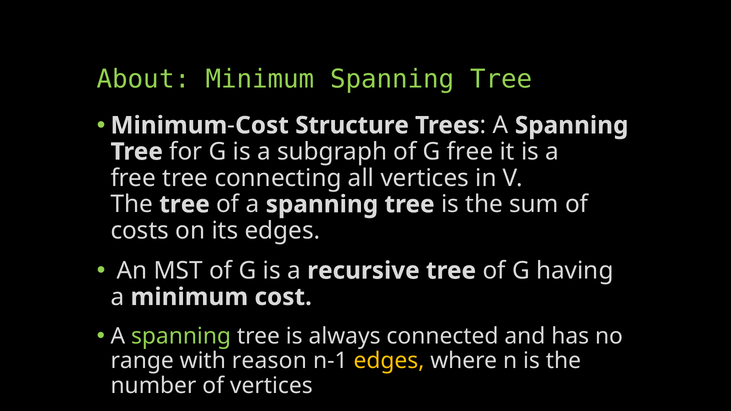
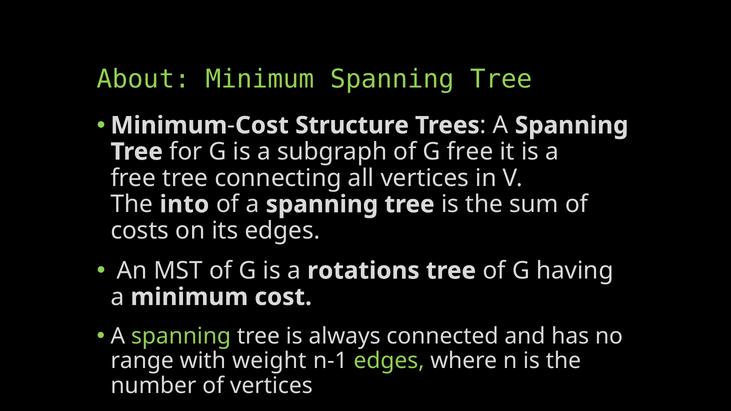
The tree: tree -> into
recursive: recursive -> rotations
reason: reason -> weight
edges at (389, 361) colour: yellow -> light green
